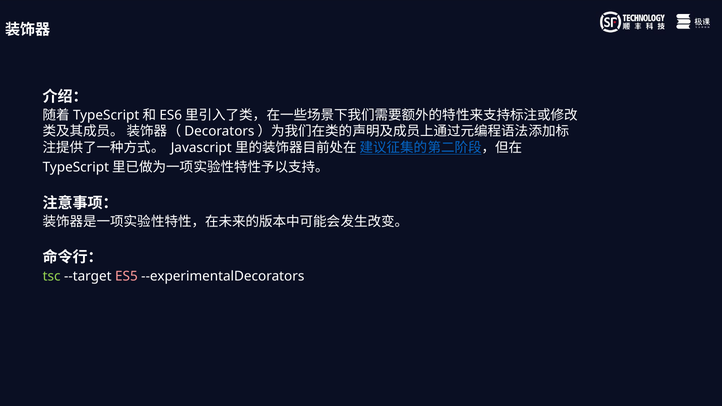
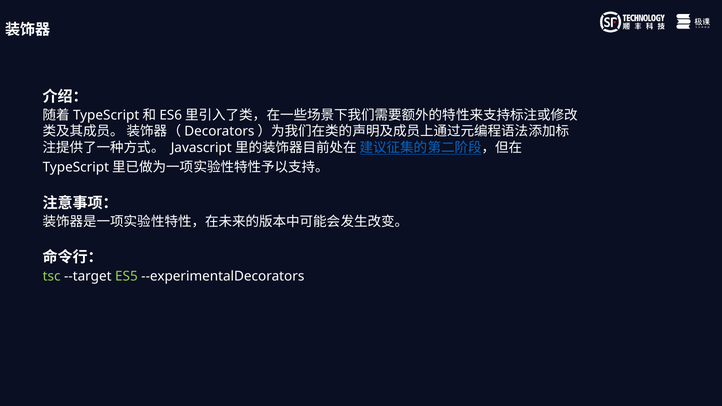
ES5 colour: pink -> light green
